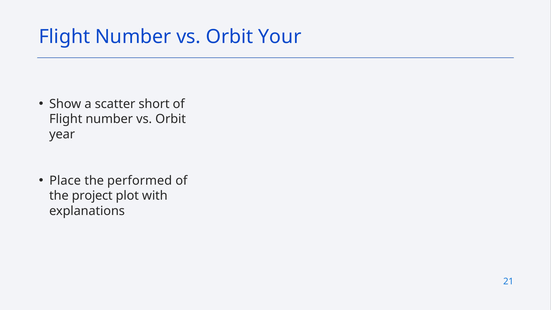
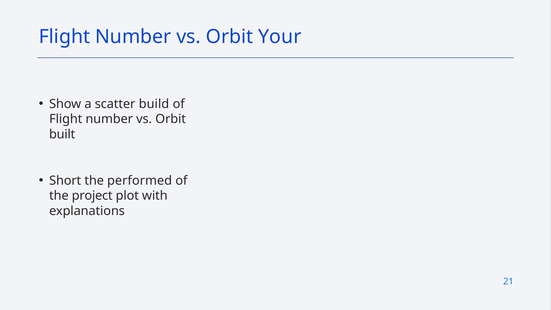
short: short -> build
year: year -> built
Place: Place -> Short
